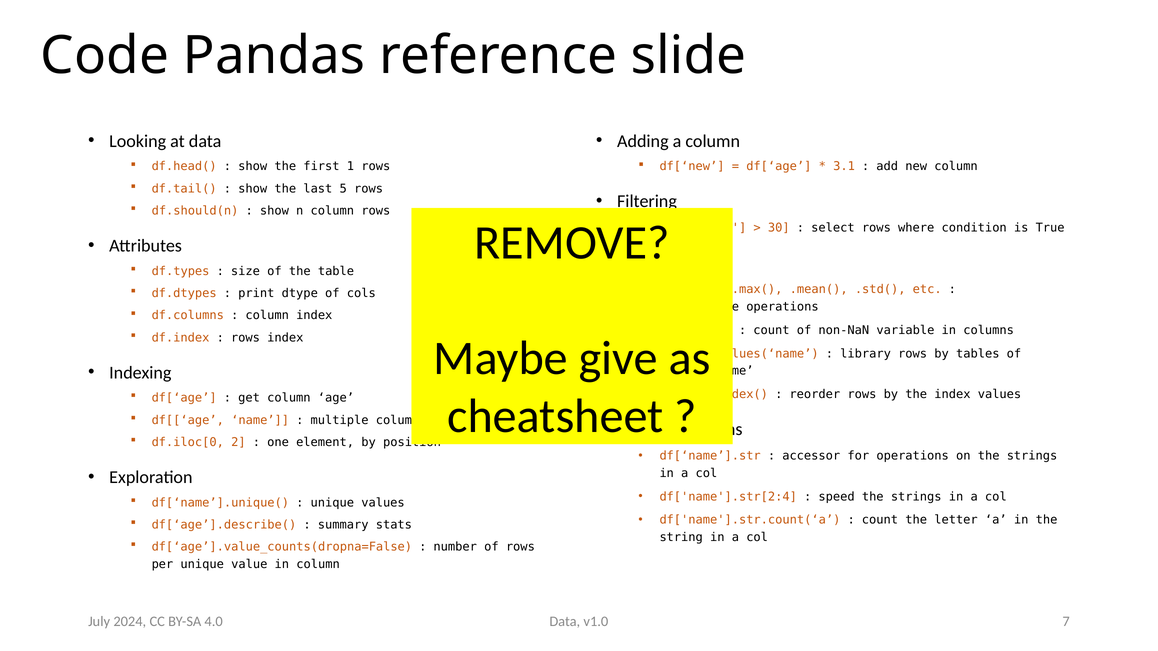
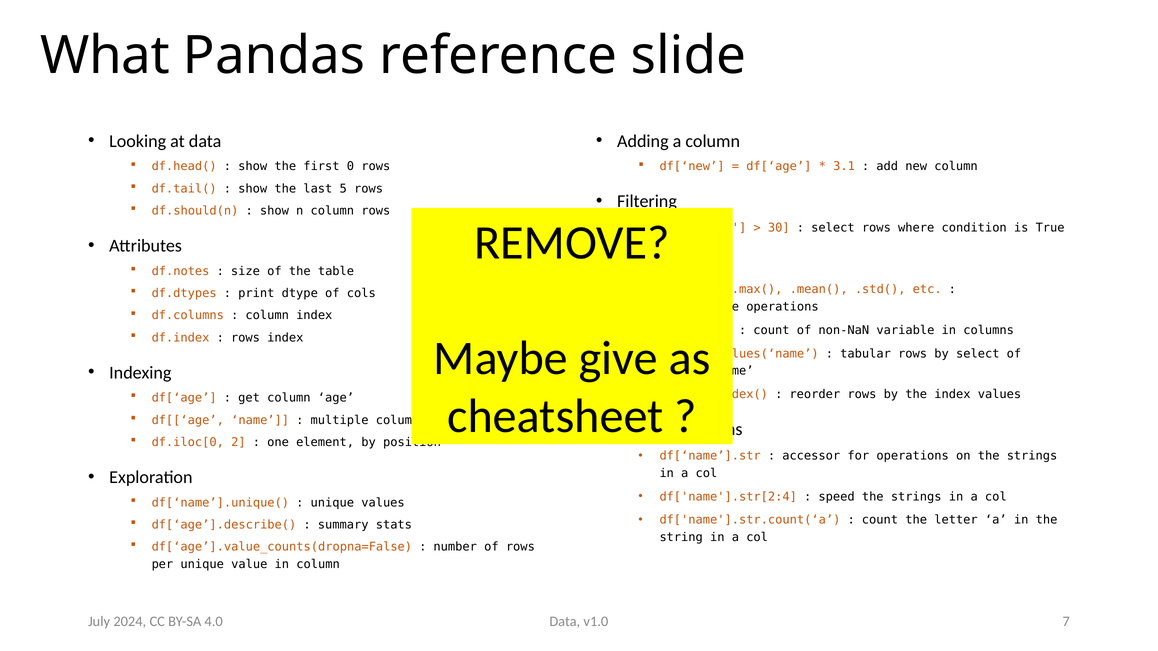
Code: Code -> What
1: 1 -> 0
df.types: df.types -> df.notes
library: library -> tabular
by tables: tables -> select
